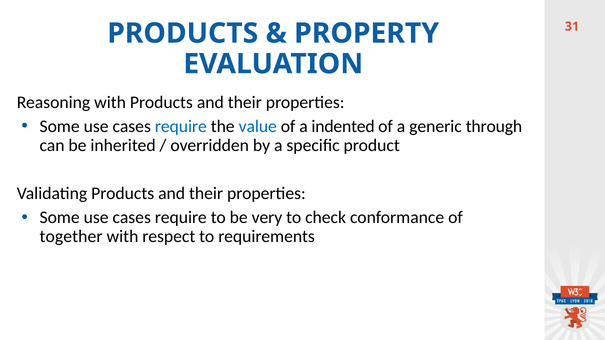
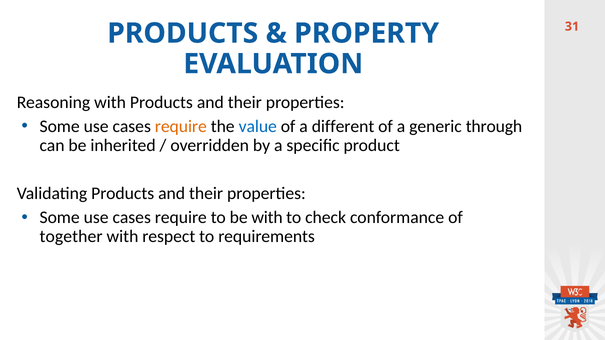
require at (181, 126) colour: blue -> orange
indented: indented -> different
be very: very -> with
